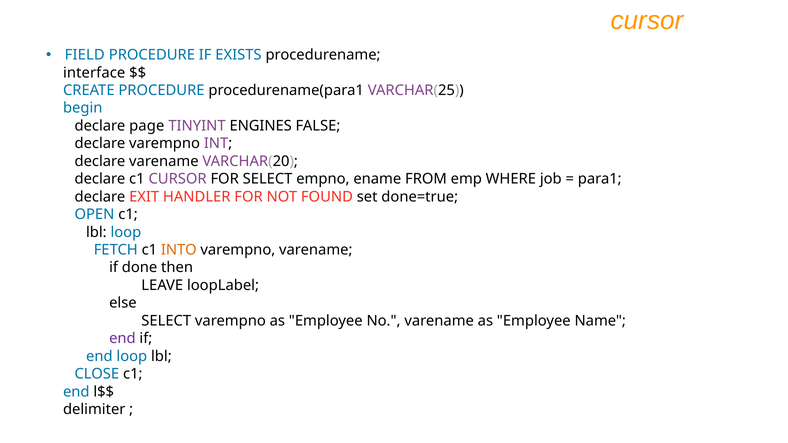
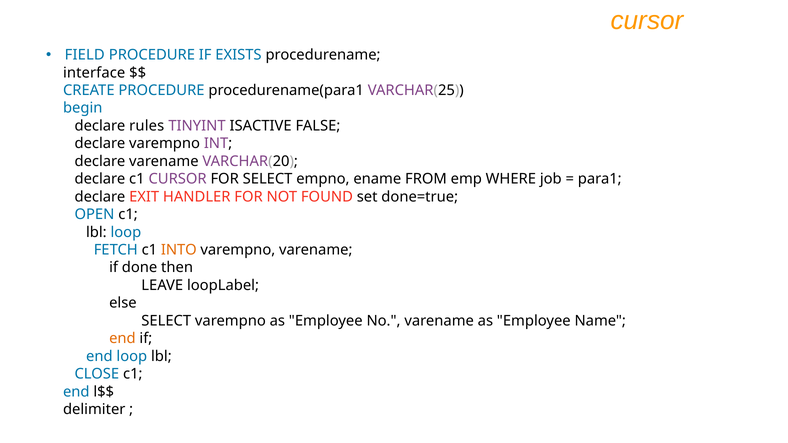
page: page -> rules
ENGINES: ENGINES -> ISACTIVE
end at (122, 339) colour: purple -> orange
